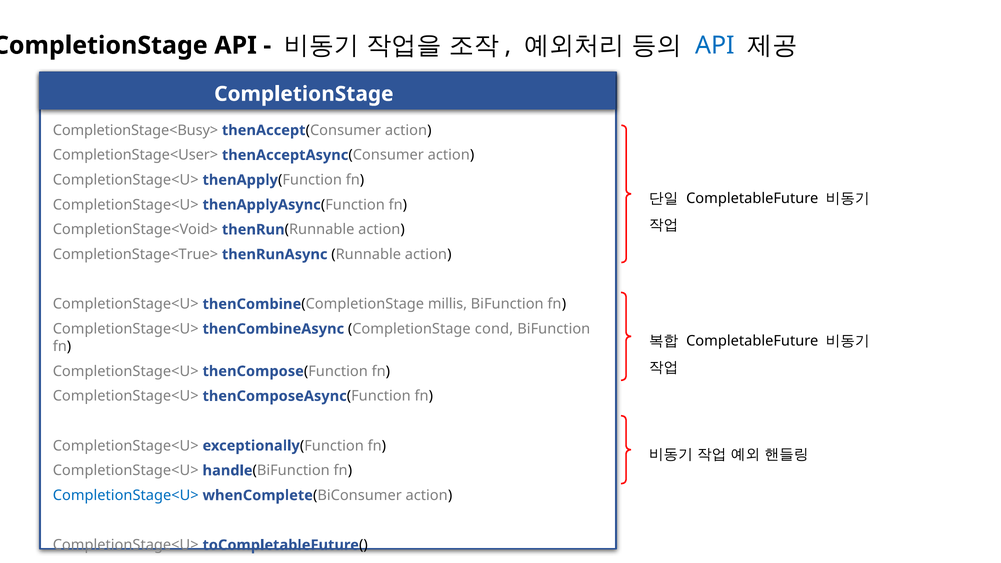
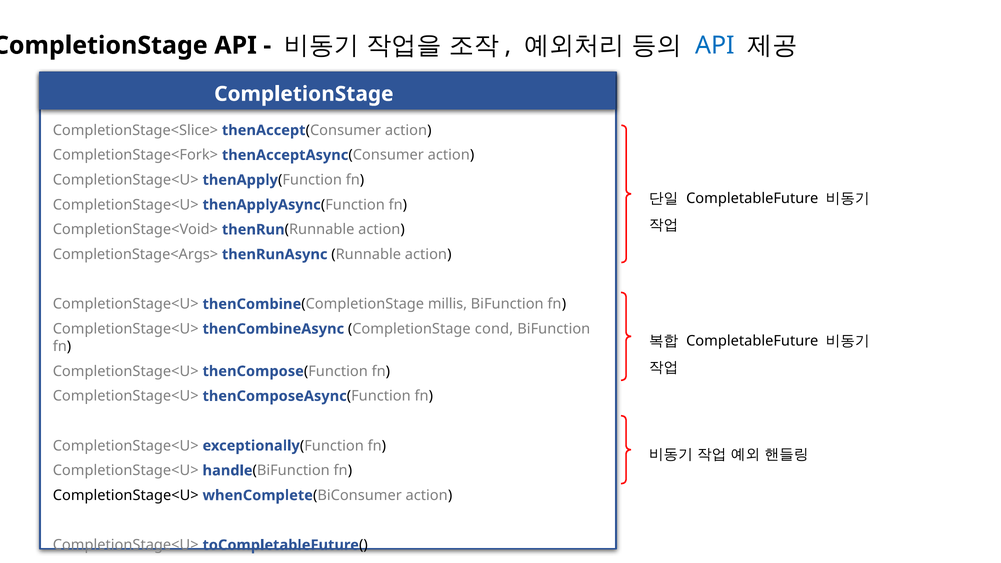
CompletionStage<Busy>: CompletionStage<Busy> -> CompletionStage<Slice>
CompletionStage<User>: CompletionStage<User> -> CompletionStage<Fork>
CompletionStage<True>: CompletionStage<True> -> CompletionStage<Args>
CompletionStage<U> at (126, 495) colour: blue -> black
